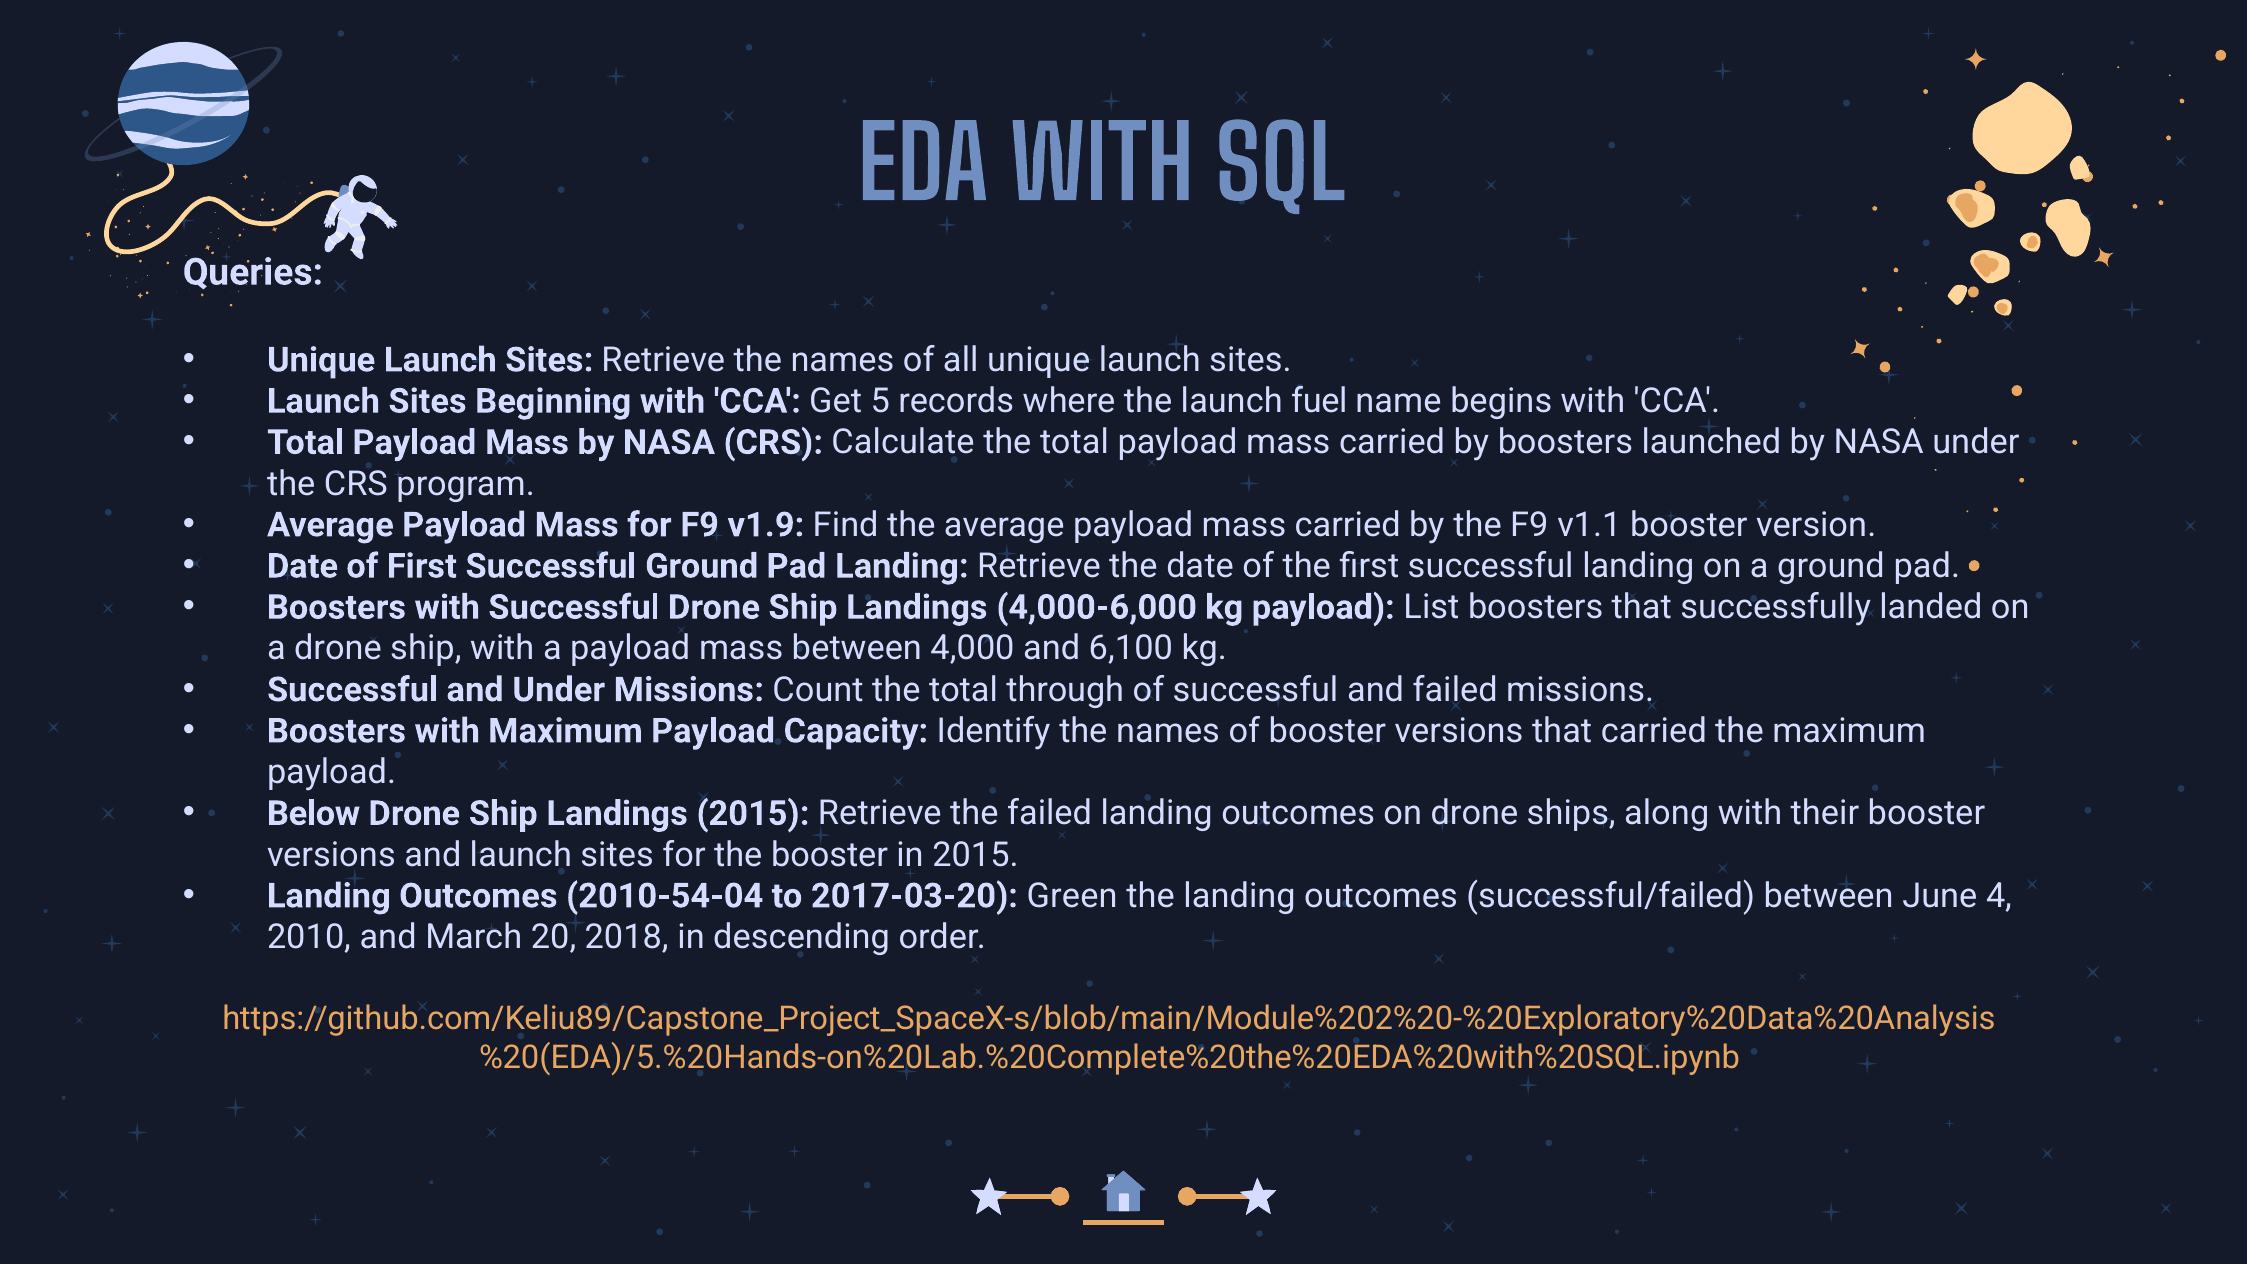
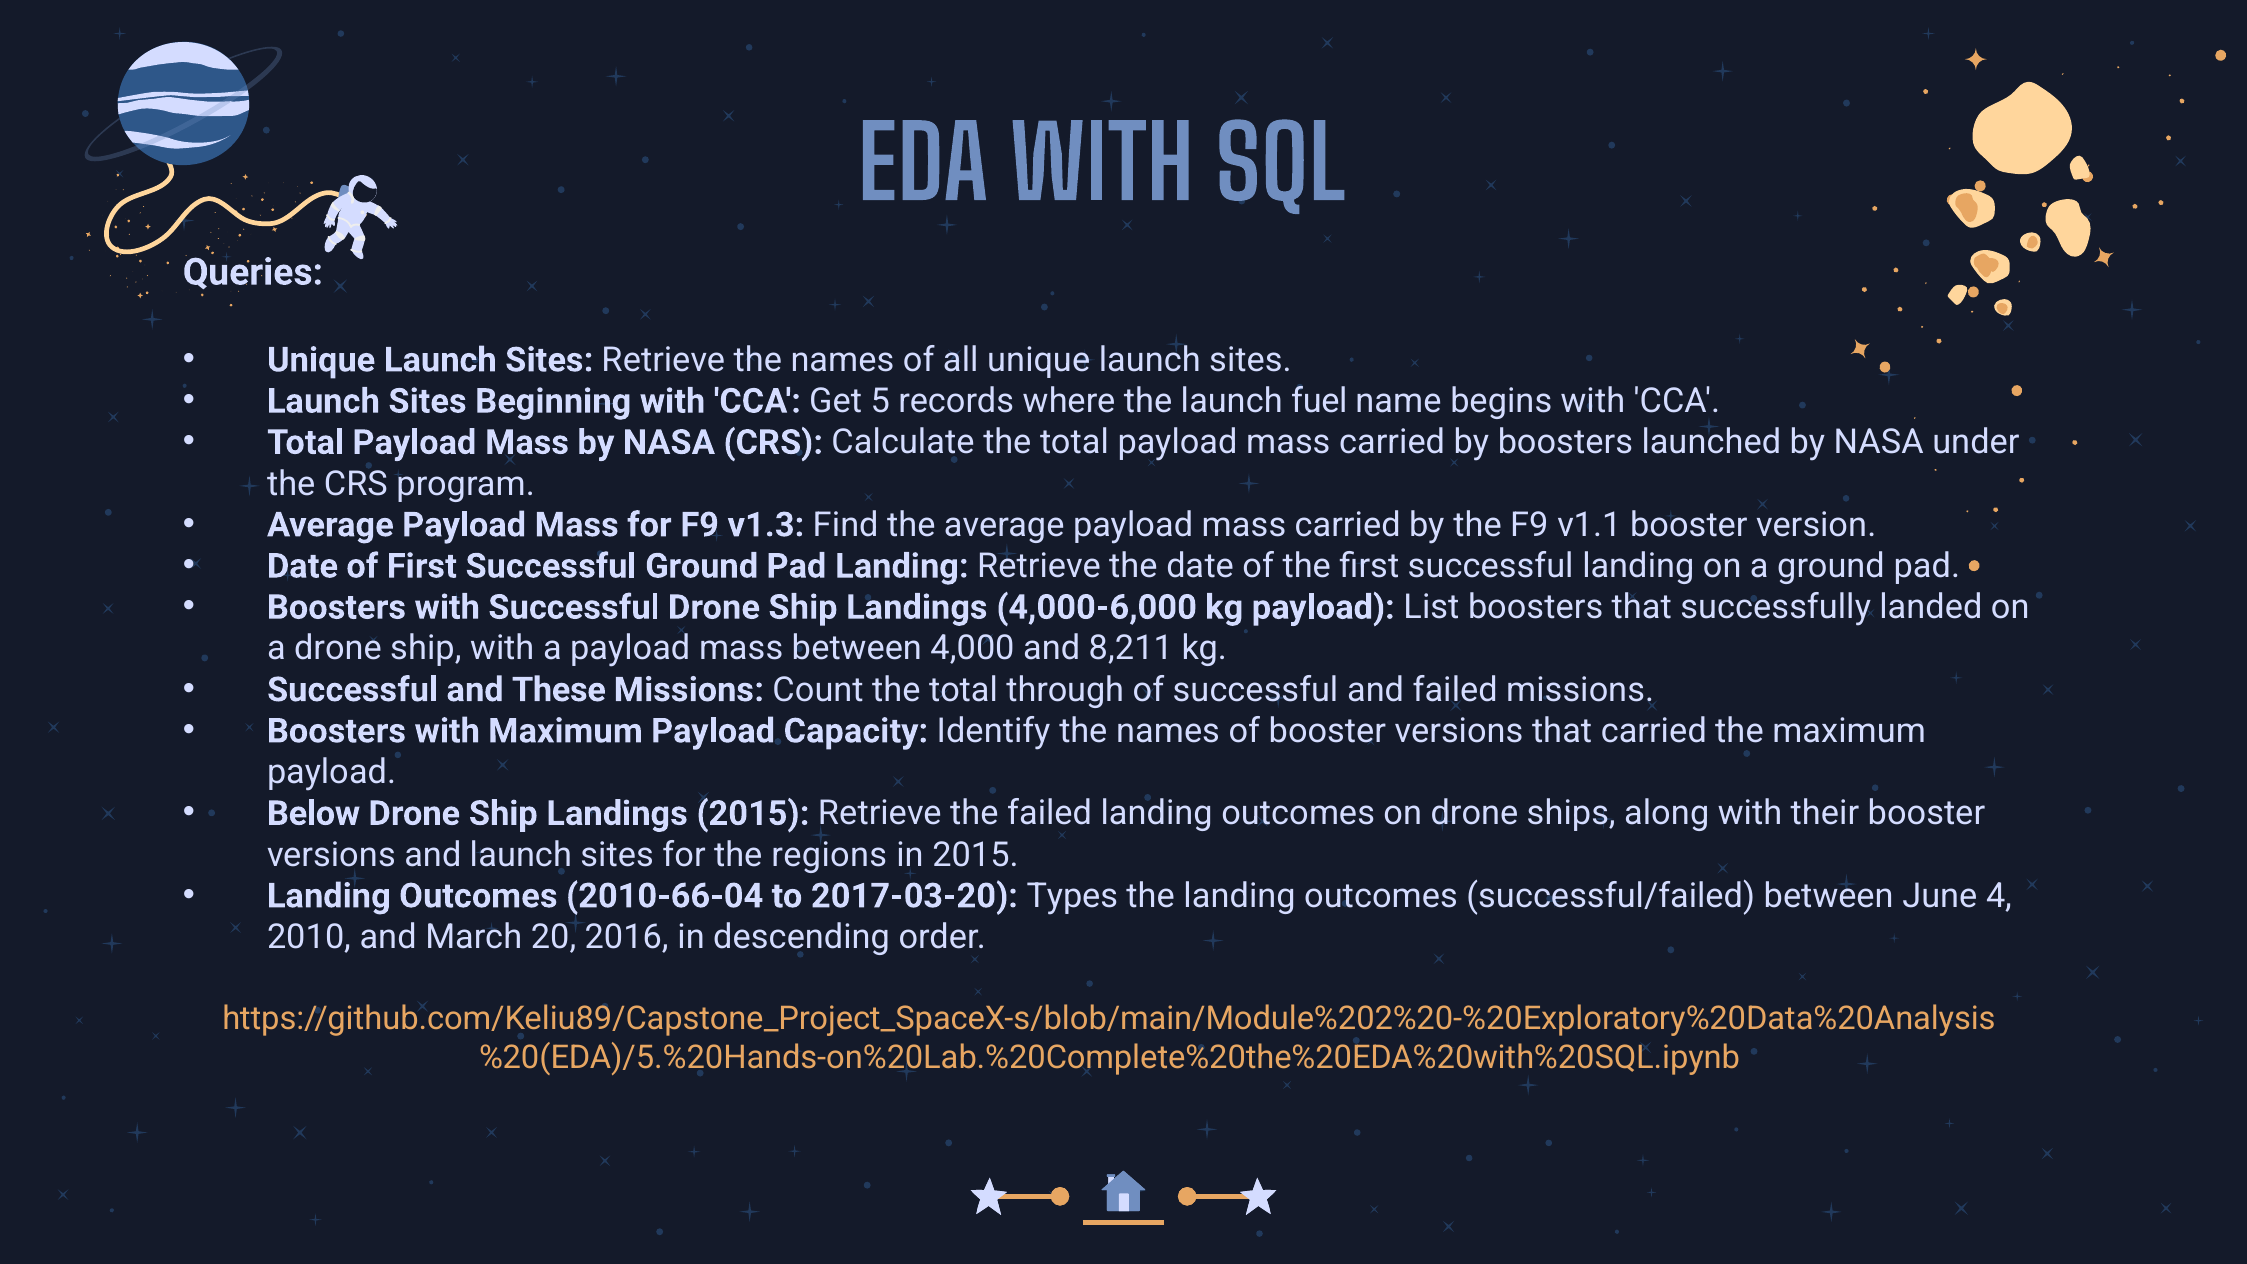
v1.9: v1.9 -> v1.3
6,100: 6,100 -> 8,211
and Under: Under -> These
the booster: booster -> regions
2010-54-04: 2010-54-04 -> 2010-66-04
Green: Green -> Types
2018: 2018 -> 2016
